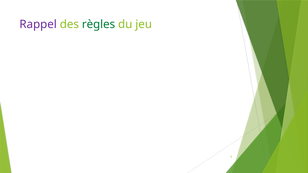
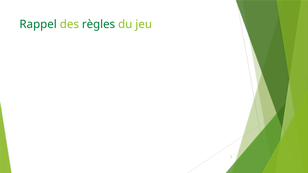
Rappel colour: purple -> green
